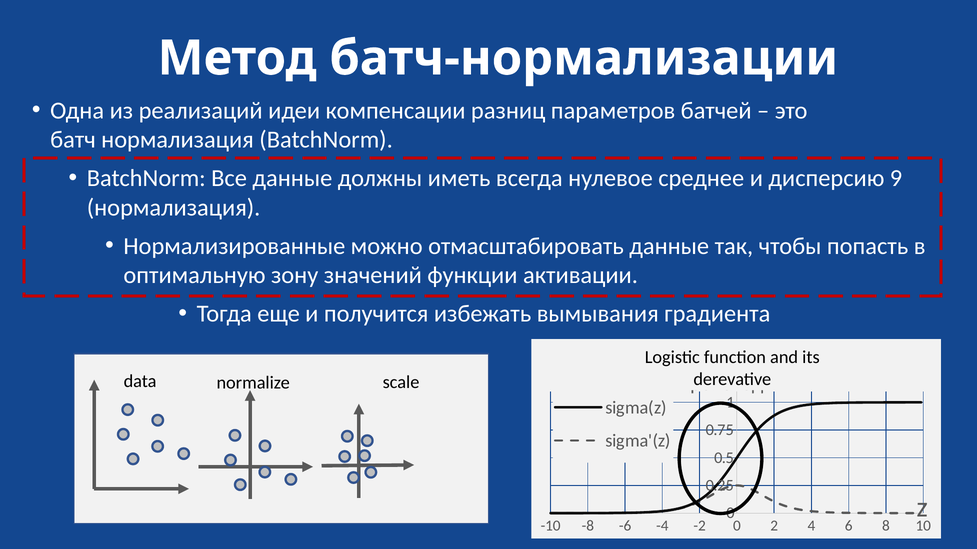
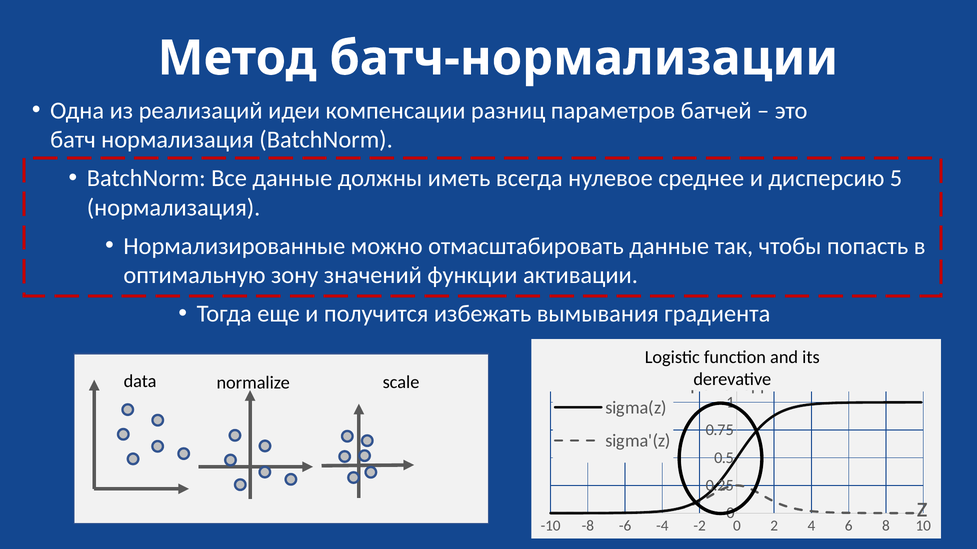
9: 9 -> 5
